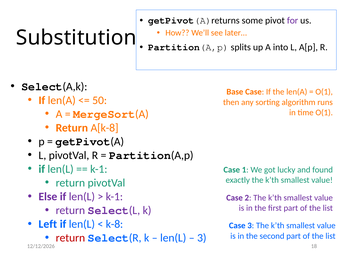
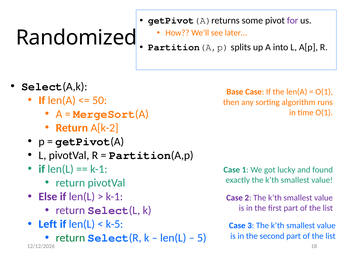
Substitution: Substitution -> Randomized
A[k-8: A[k-8 -> A[k-2
k-8: k-8 -> k-5
return at (70, 238) colour: red -> green
3 at (202, 238): 3 -> 5
